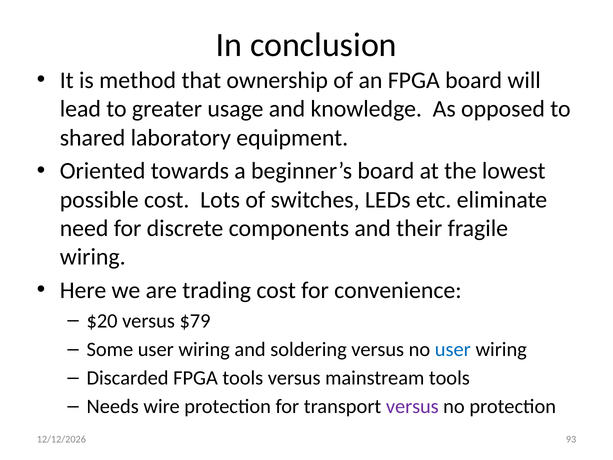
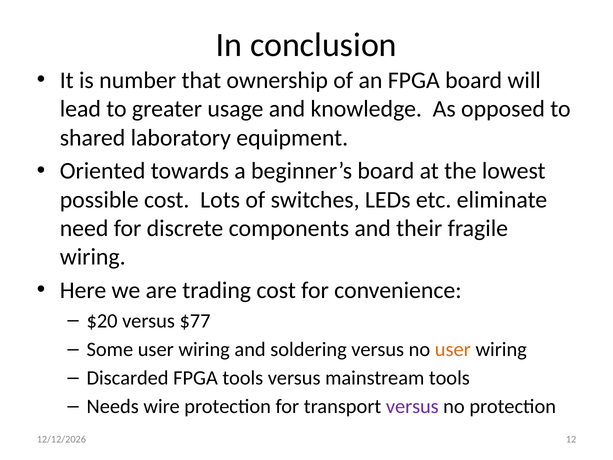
method: method -> number
$79: $79 -> $77
user at (453, 349) colour: blue -> orange
93: 93 -> 12
